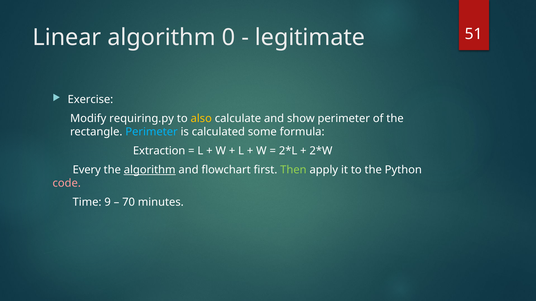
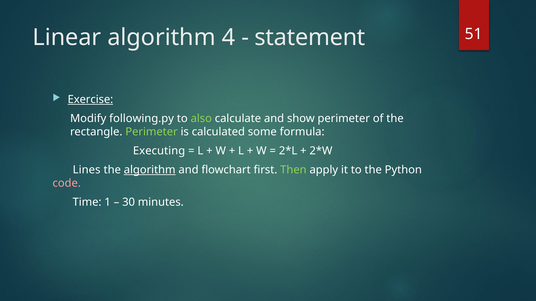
0: 0 -> 4
legitimate: legitimate -> statement
Exercise underline: none -> present
requiring.py: requiring.py -> following.py
also colour: yellow -> light green
Perimeter at (152, 132) colour: light blue -> light green
Extraction: Extraction -> Executing
Every: Every -> Lines
9: 9 -> 1
70: 70 -> 30
